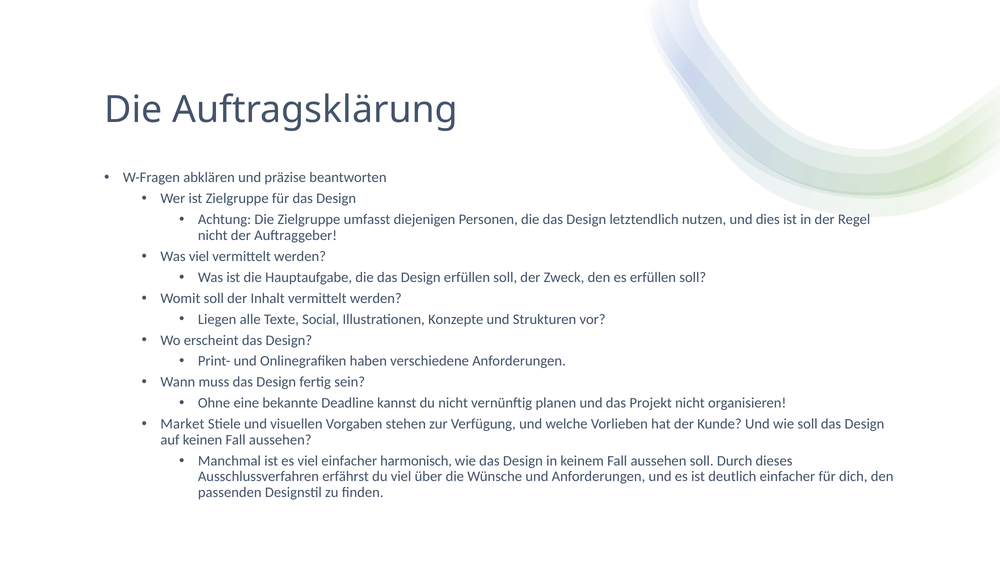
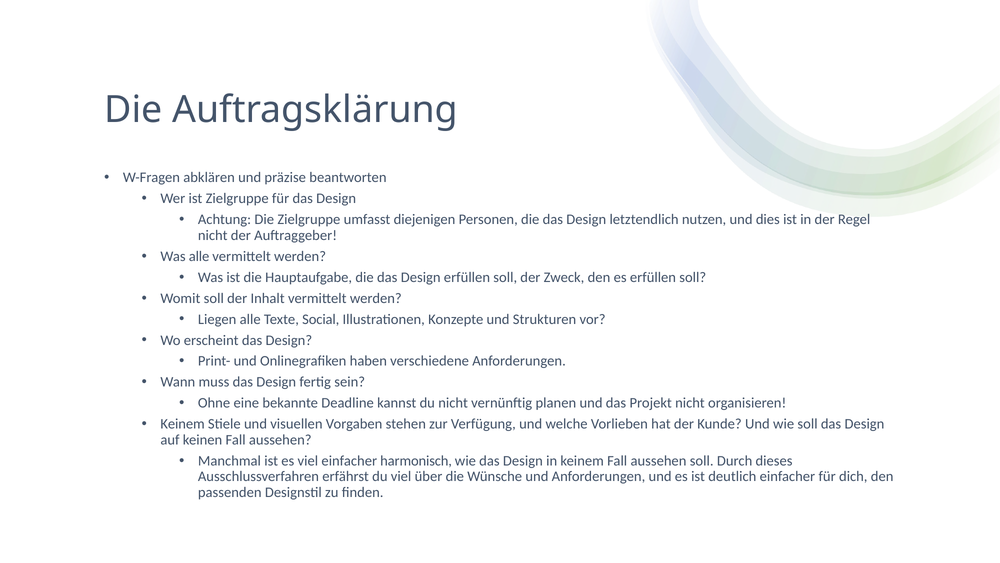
Was viel: viel -> alle
Market at (182, 424): Market -> Keinem
